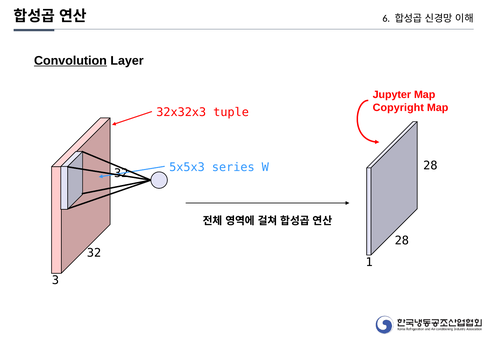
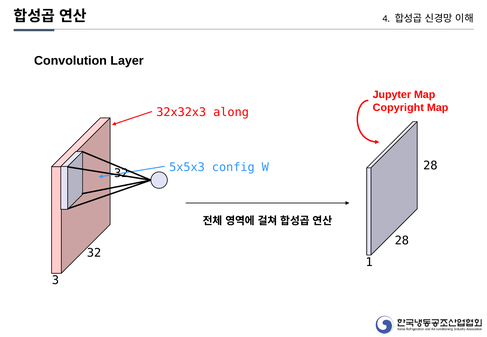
6: 6 -> 4
Convolution underline: present -> none
tuple: tuple -> along
series: series -> config
